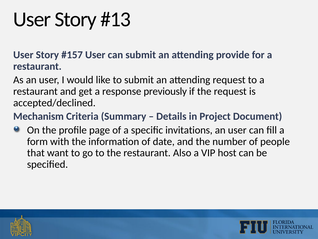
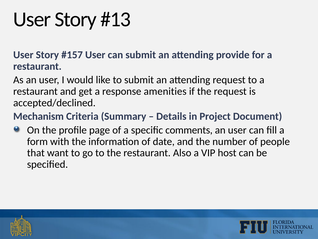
previously: previously -> amenities
invitations: invitations -> comments
